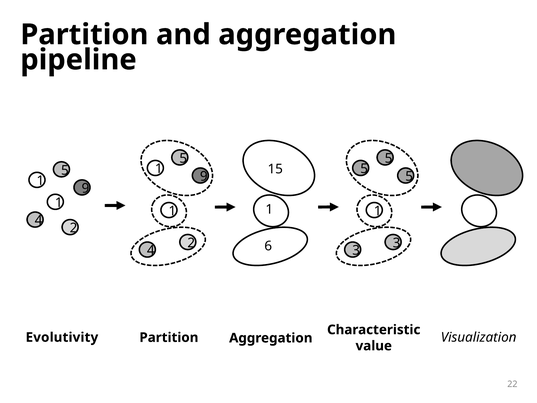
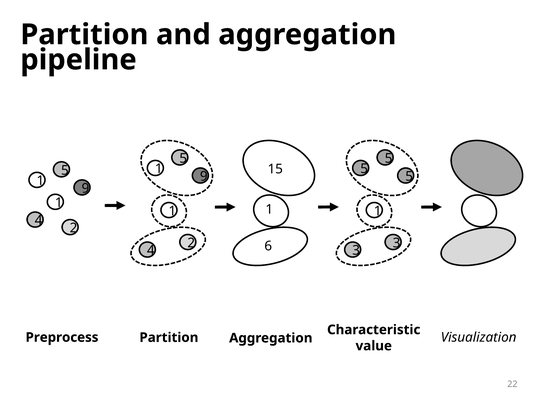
Evolutivity: Evolutivity -> Preprocess
